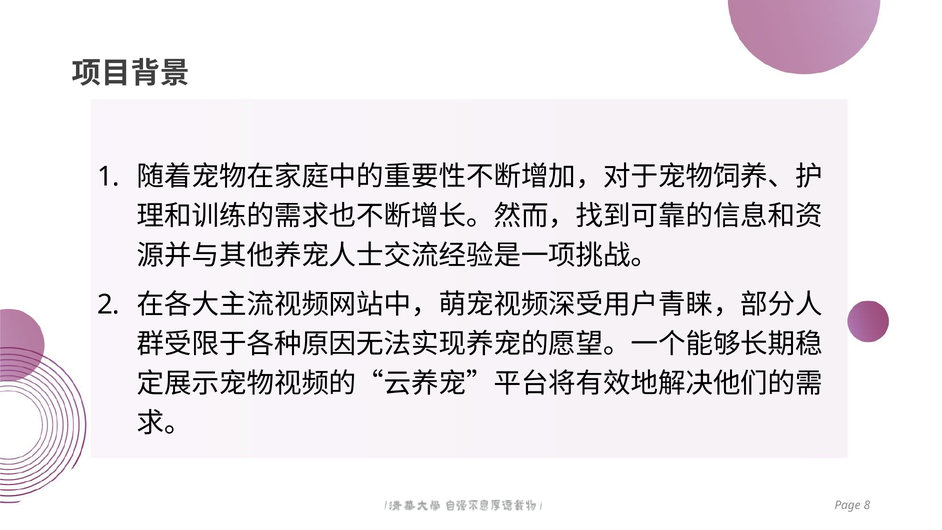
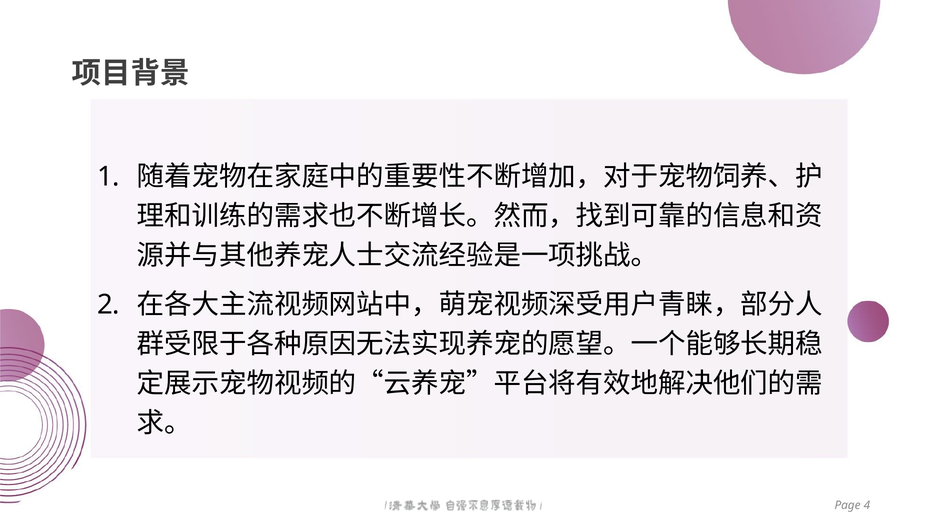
8: 8 -> 4
